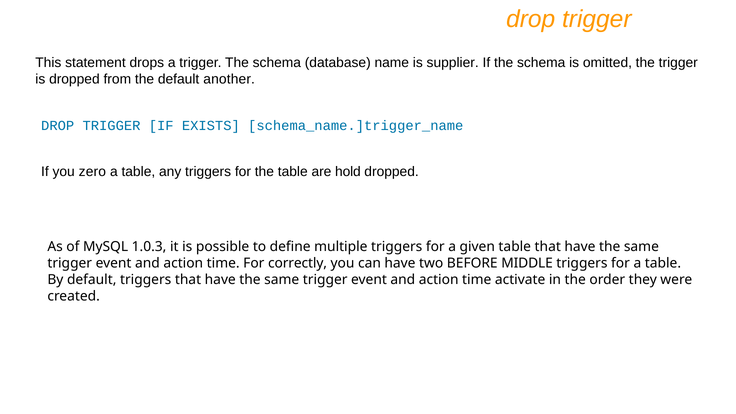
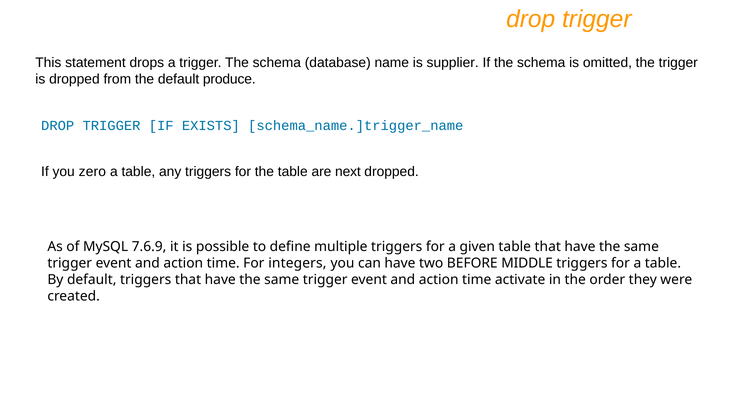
another: another -> produce
hold: hold -> next
1.0.3: 1.0.3 -> 7.6.9
correctly: correctly -> integers
